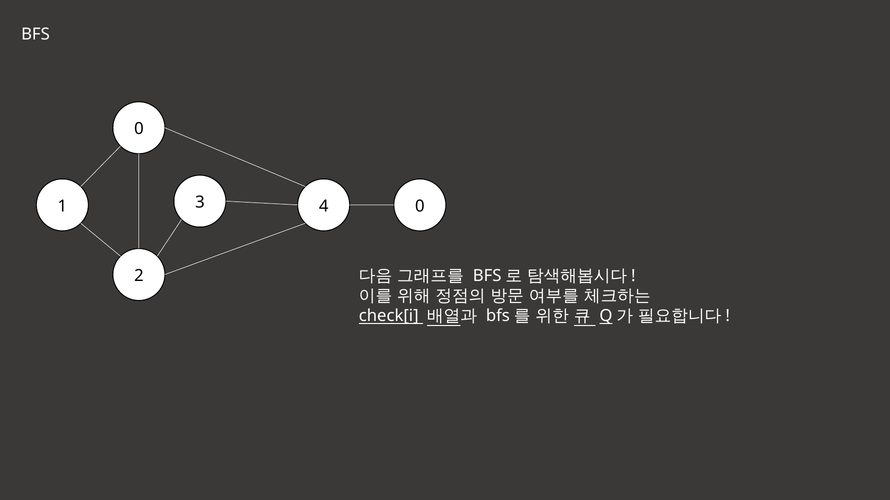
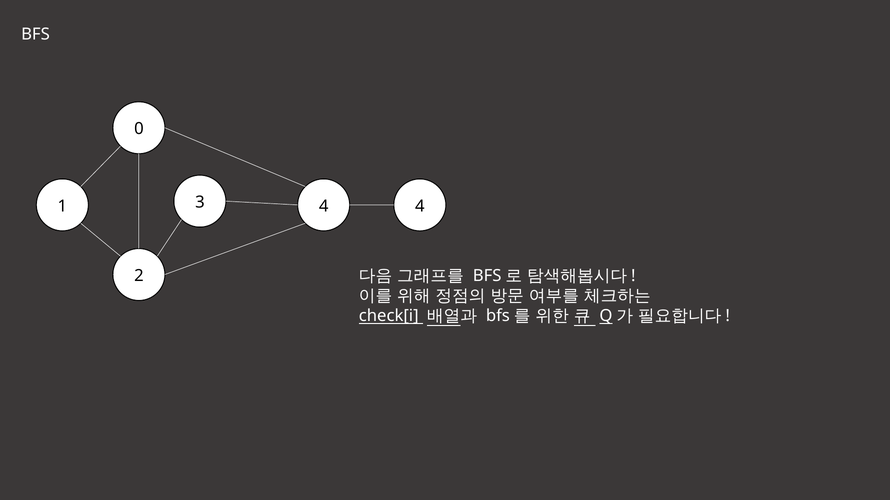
4 0: 0 -> 4
